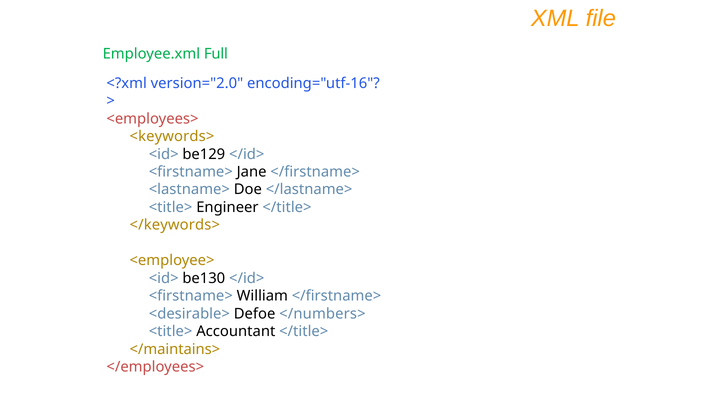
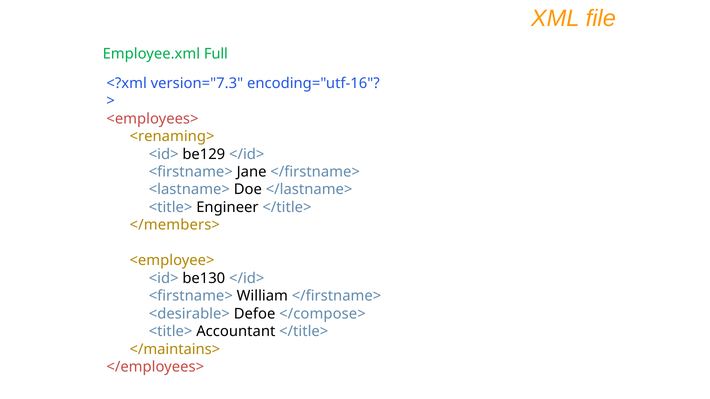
version="2.0: version="2.0 -> version="7.3
<keywords>: <keywords> -> <renaming>
</keywords>: </keywords> -> </members>
</numbers>: </numbers> -> </compose>
